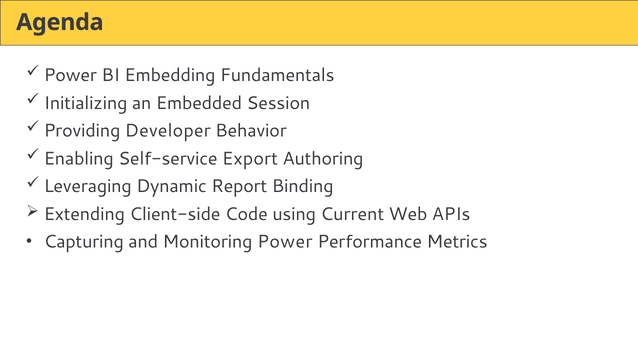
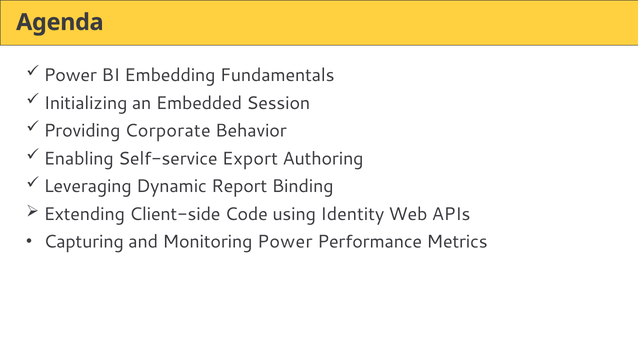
Developer: Developer -> Corporate
Current: Current -> Identity
